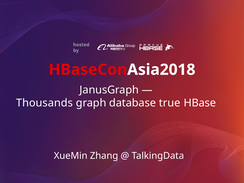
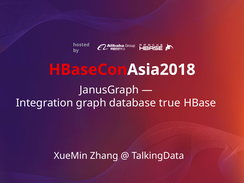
Thousands: Thousands -> Integration
